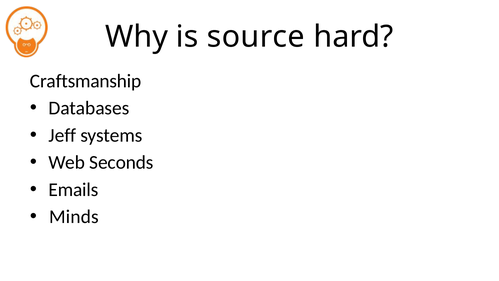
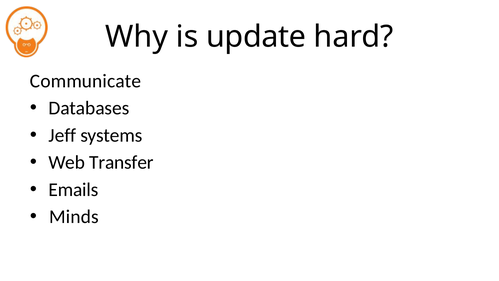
source: source -> update
Craftsmanship: Craftsmanship -> Communicate
Seconds: Seconds -> Transfer
